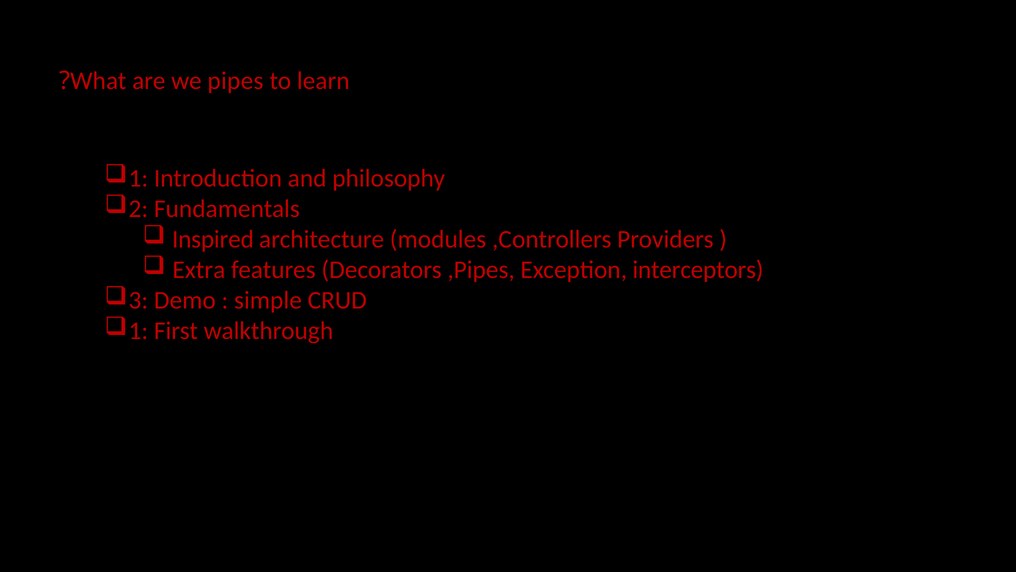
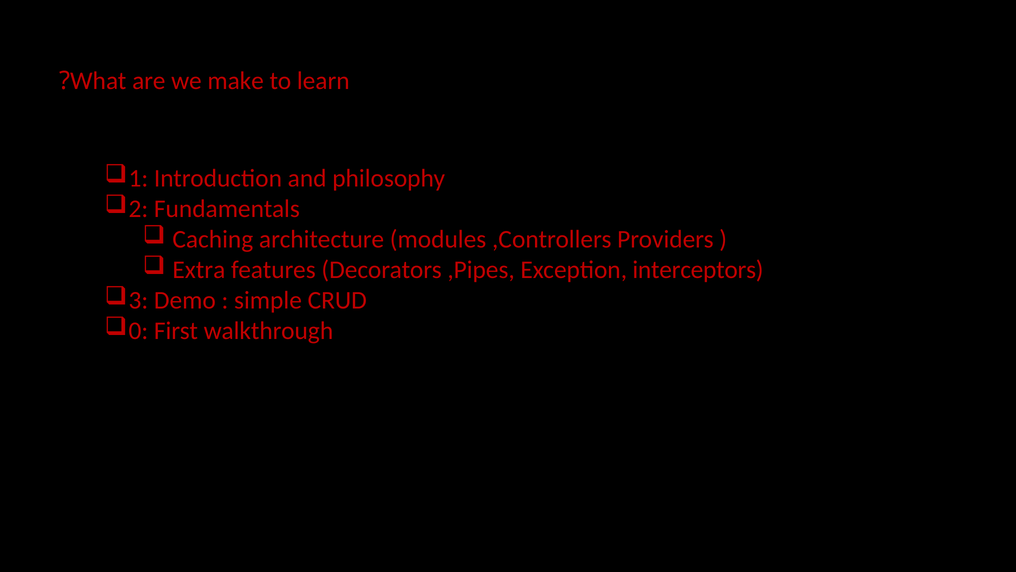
pipes: pipes -> make
Inspired: Inspired -> Caching
1 at (138, 331): 1 -> 0
